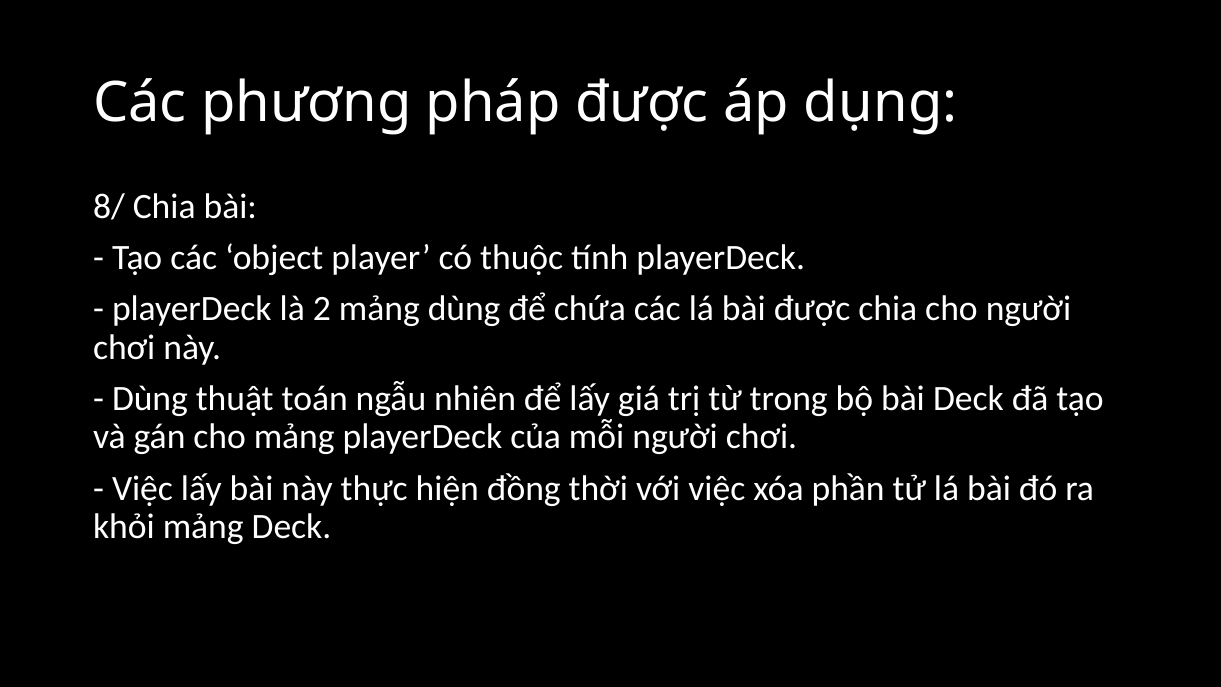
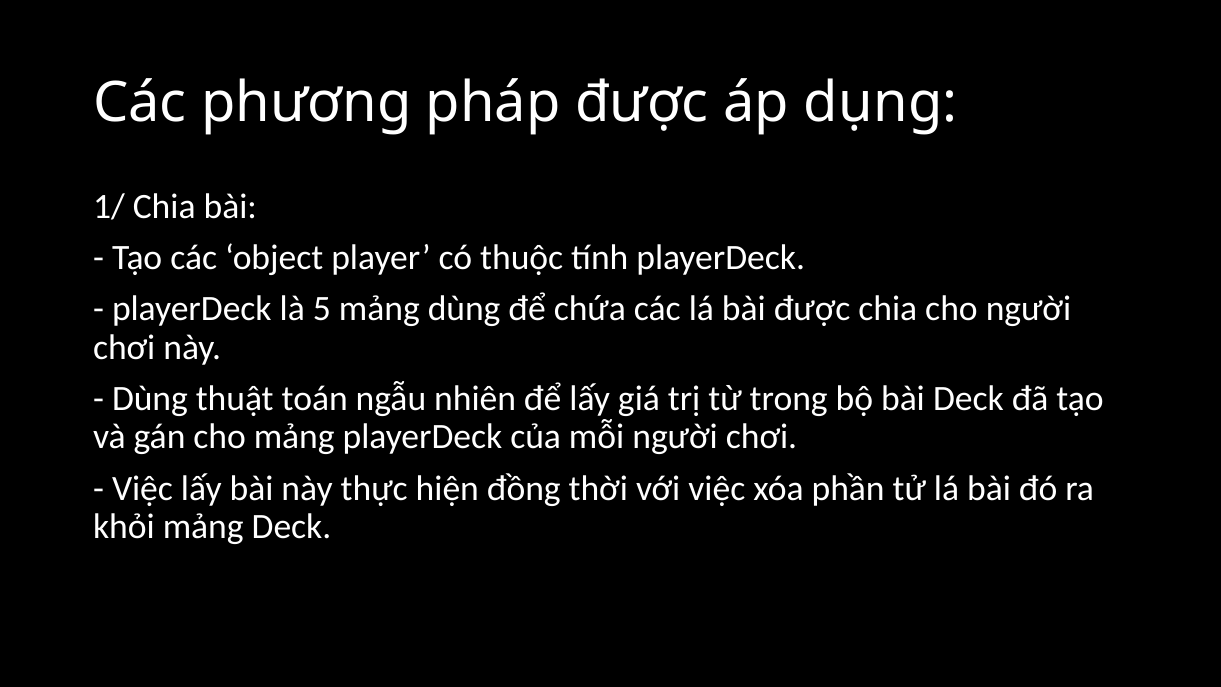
8/: 8/ -> 1/
2: 2 -> 5
